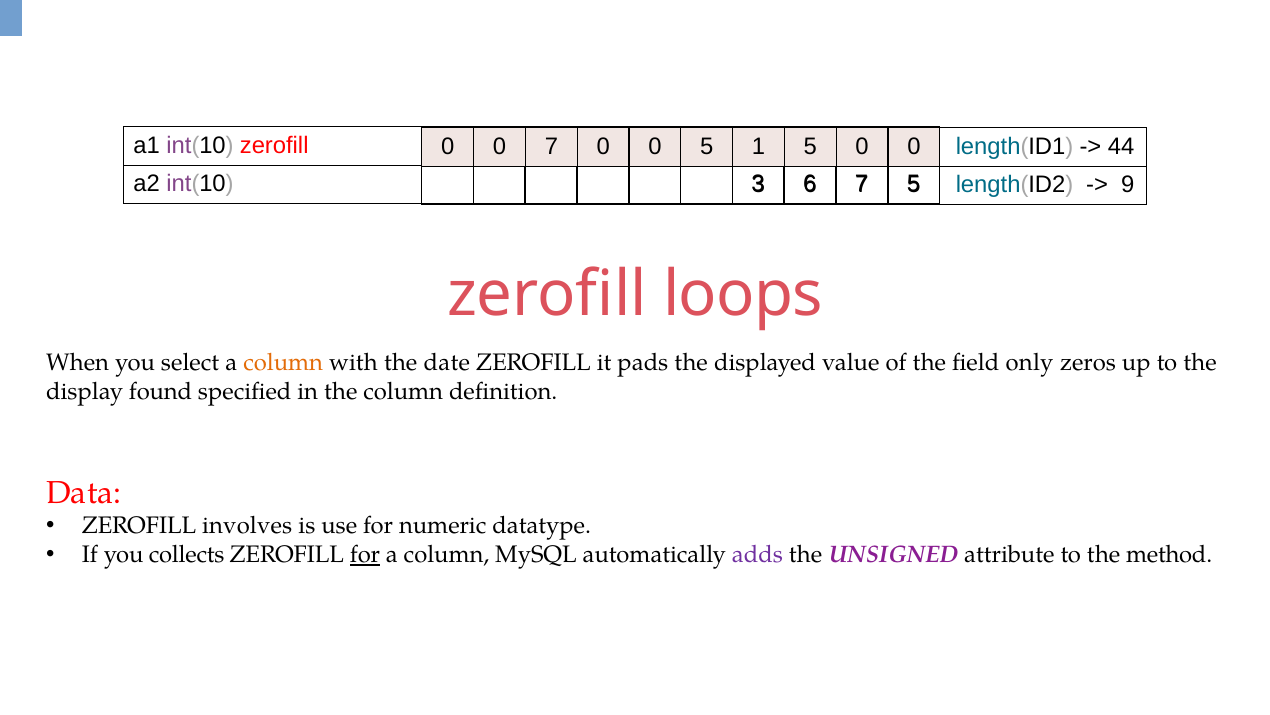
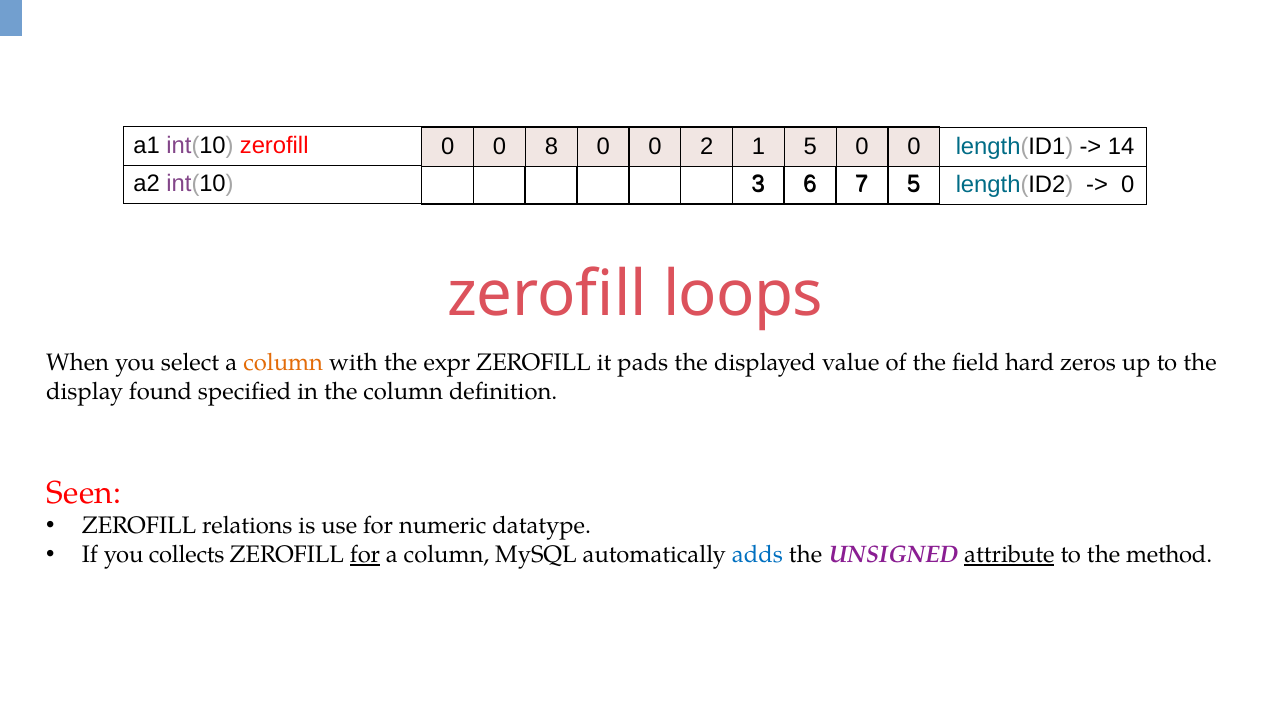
0 7: 7 -> 8
0 5: 5 -> 2
44: 44 -> 14
9 at (1128, 185): 9 -> 0
date: date -> expr
only: only -> hard
Data: Data -> Seen
involves: involves -> relations
adds colour: purple -> blue
attribute underline: none -> present
